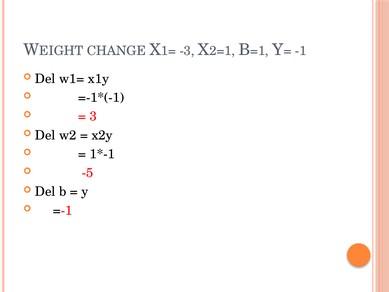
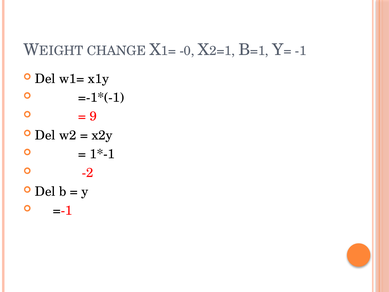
-3: -3 -> -0
3: 3 -> 9
-5: -5 -> -2
